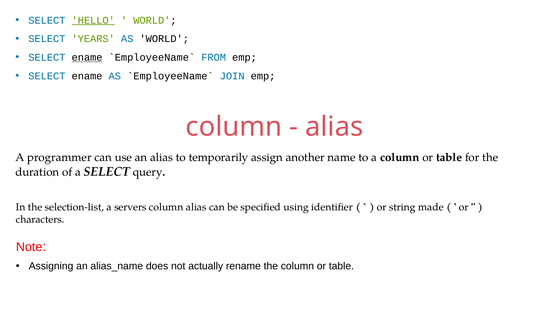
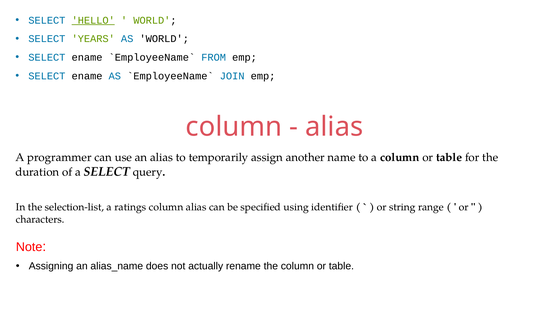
ename at (87, 57) underline: present -> none
servers: servers -> ratings
made: made -> range
